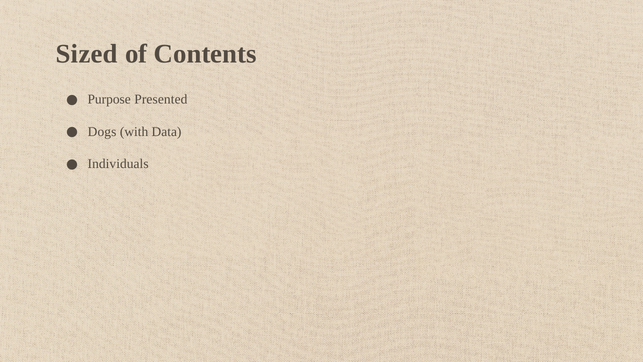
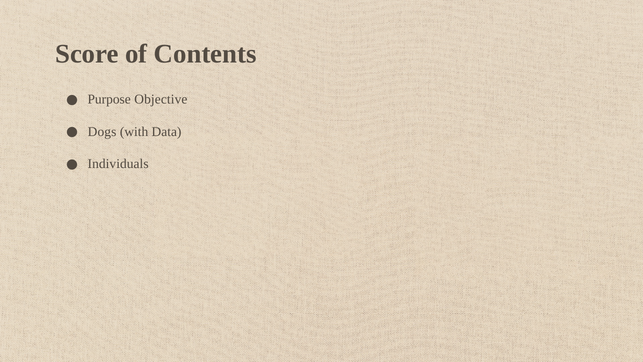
Sized: Sized -> Score
Presented: Presented -> Objective
